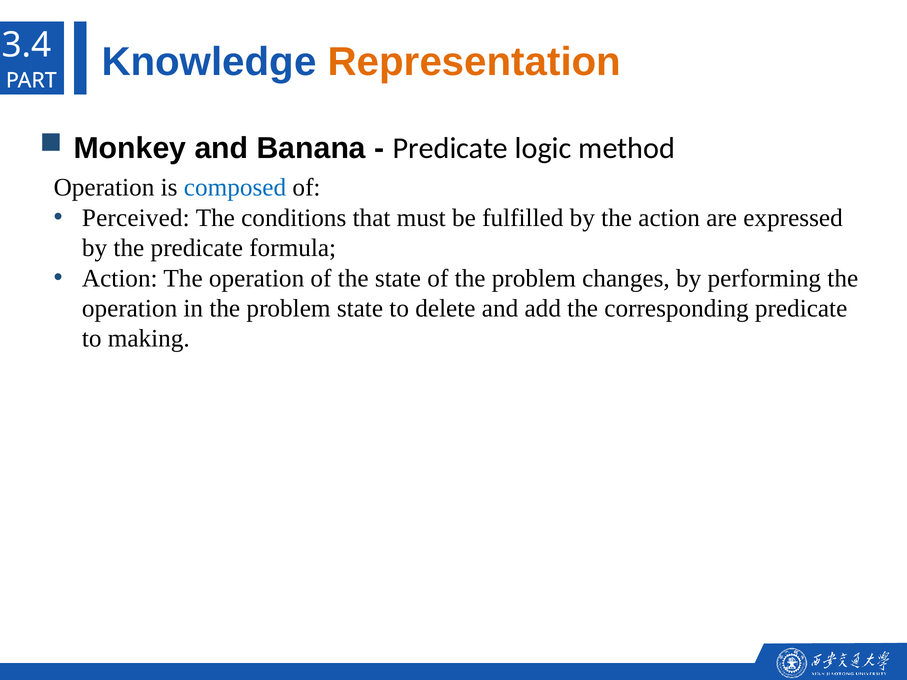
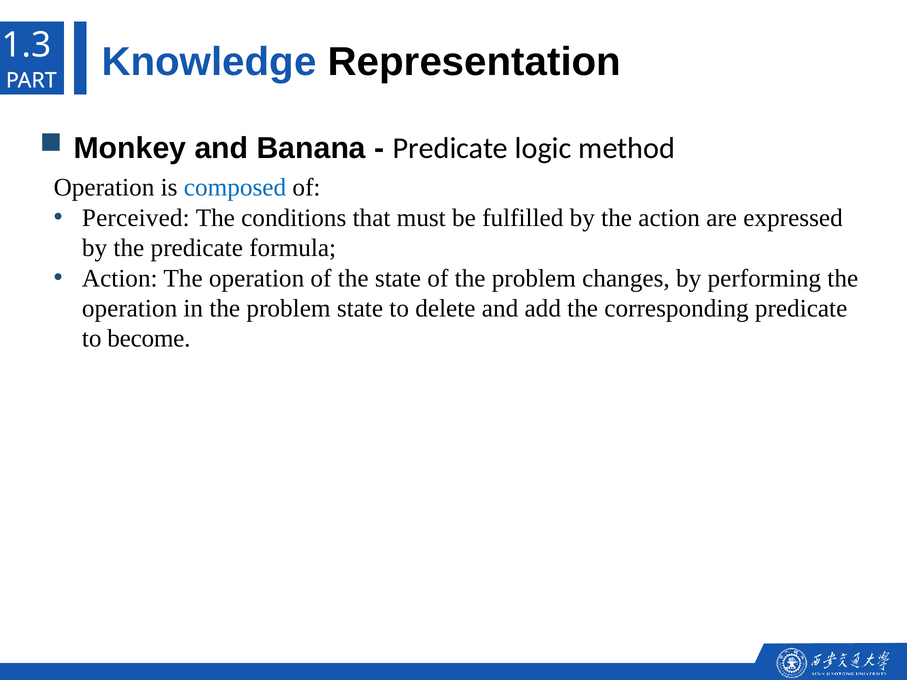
3.4: 3.4 -> 1.3
Representation colour: orange -> black
making: making -> become
